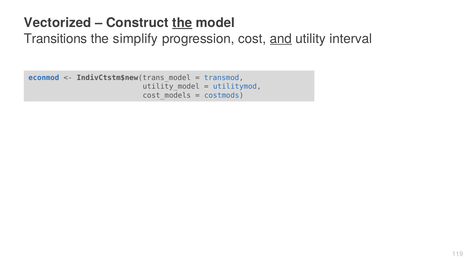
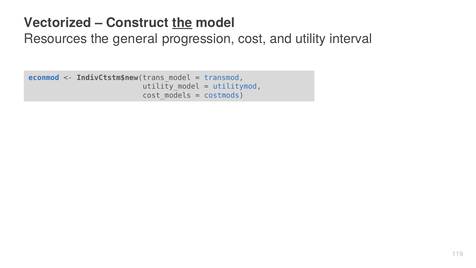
Transitions: Transitions -> Resources
simplify: simplify -> general
and underline: present -> none
